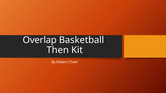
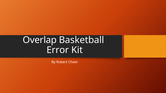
Then: Then -> Error
